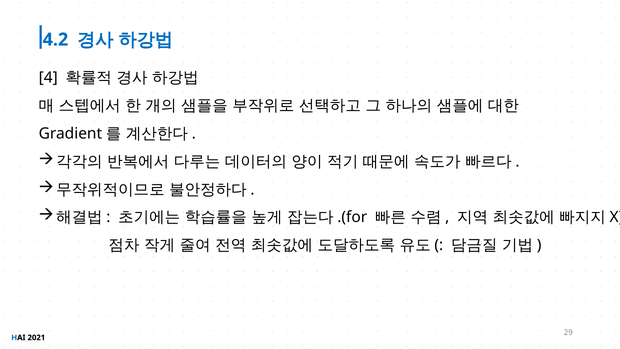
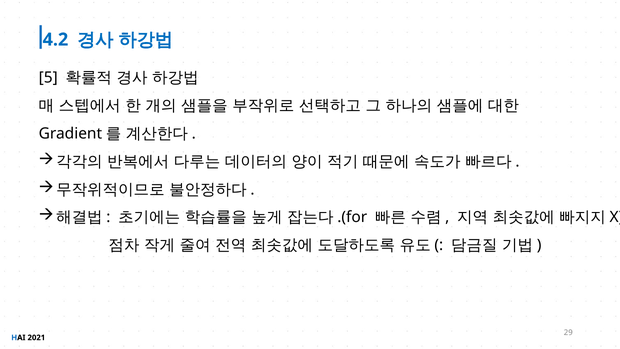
4: 4 -> 5
